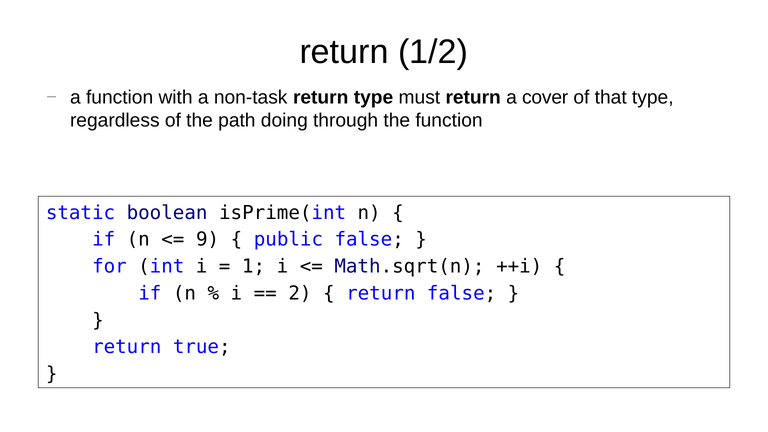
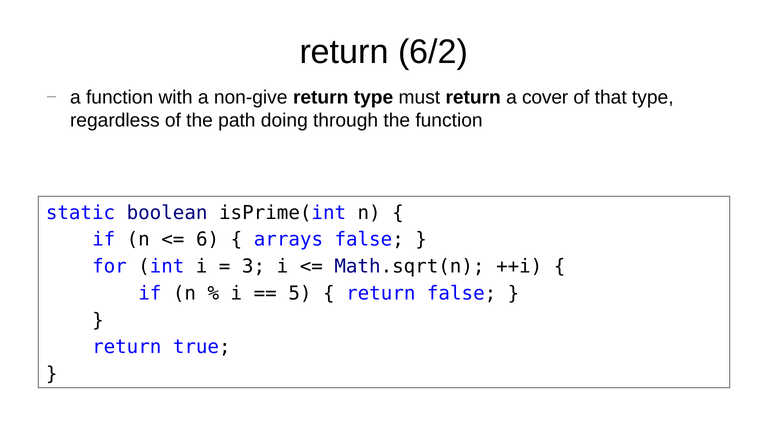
1/2: 1/2 -> 6/2
non-task: non-task -> non-give
9: 9 -> 6
public: public -> arrays
1: 1 -> 3
2: 2 -> 5
